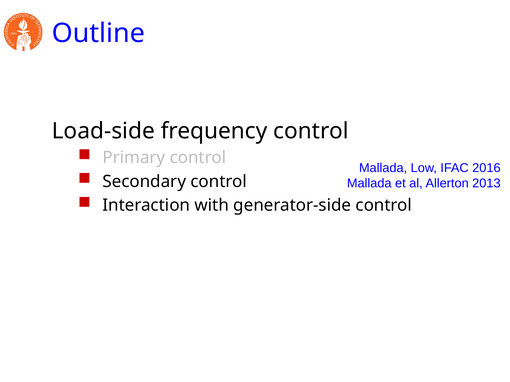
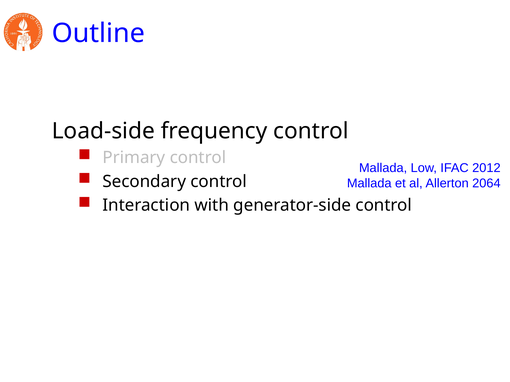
2016: 2016 -> 2012
2013: 2013 -> 2064
